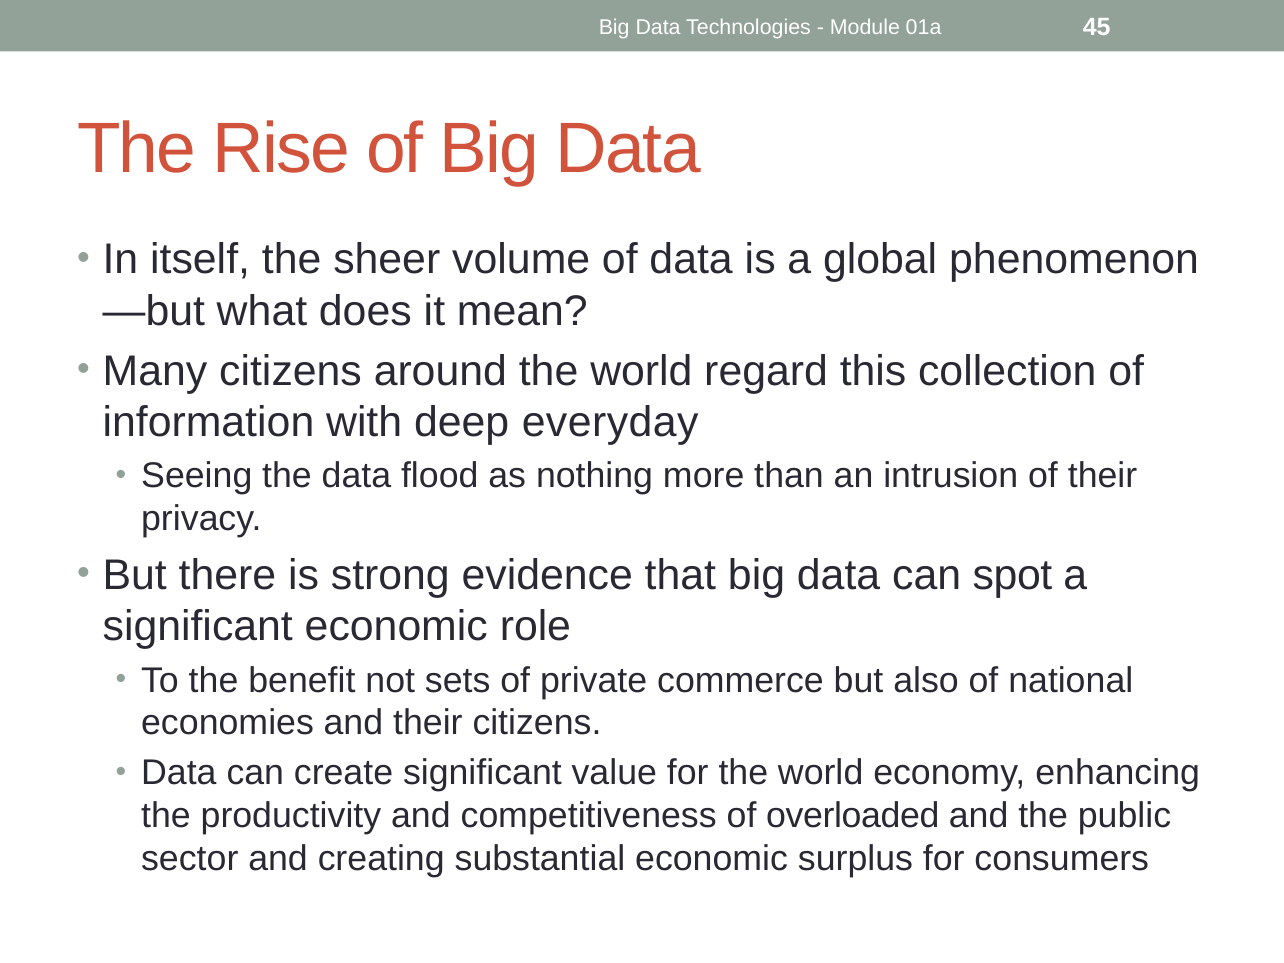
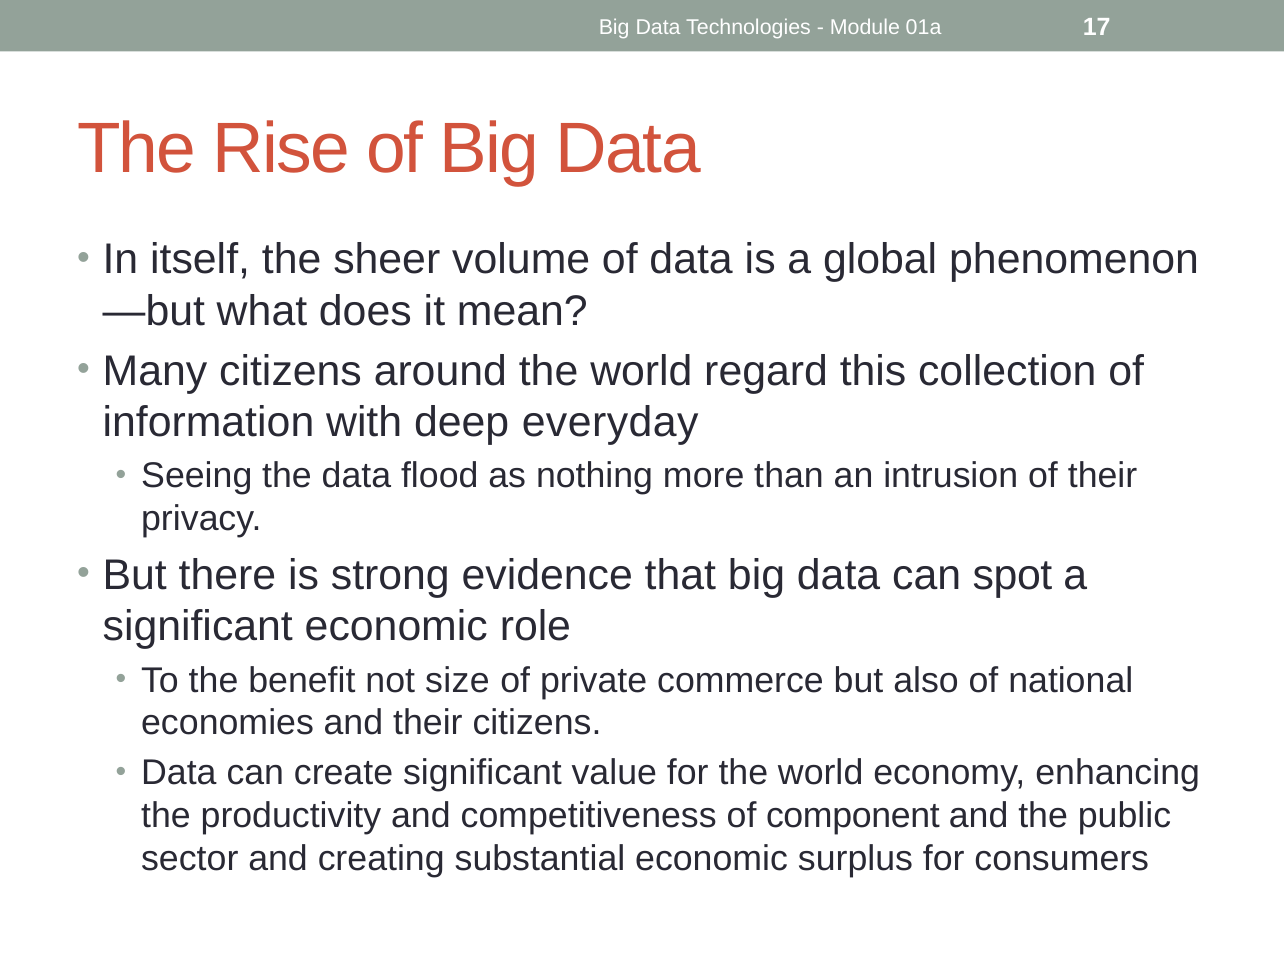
45: 45 -> 17
sets: sets -> size
overloaded: overloaded -> component
